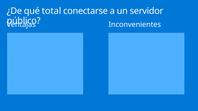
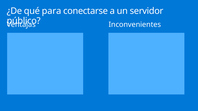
qué total: total -> para
